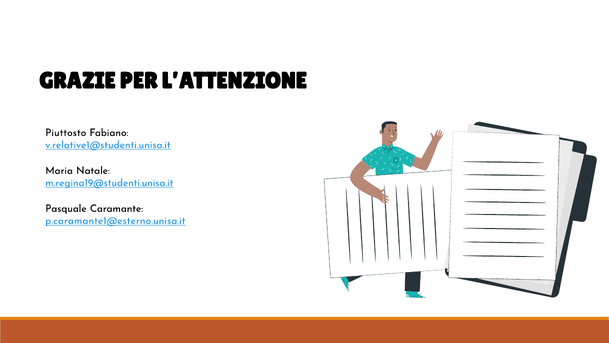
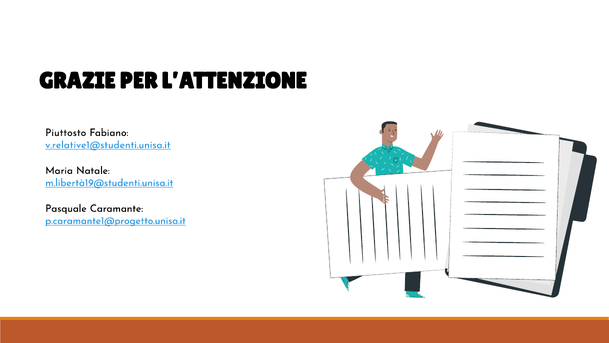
m.regina19@studenti.unisa.it: m.regina19@studenti.unisa.it -> m.libertà19@studenti.unisa.it
p.caramante1@esterno.unisa.it: p.caramante1@esterno.unisa.it -> p.caramante1@progetto.unisa.it
